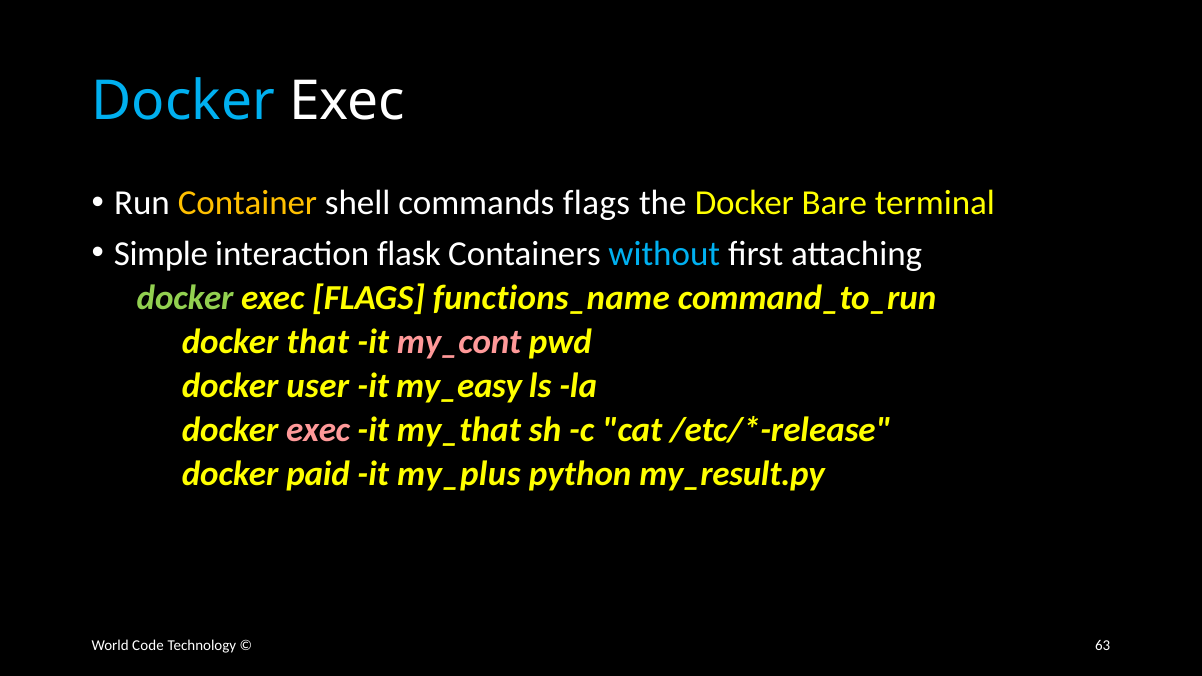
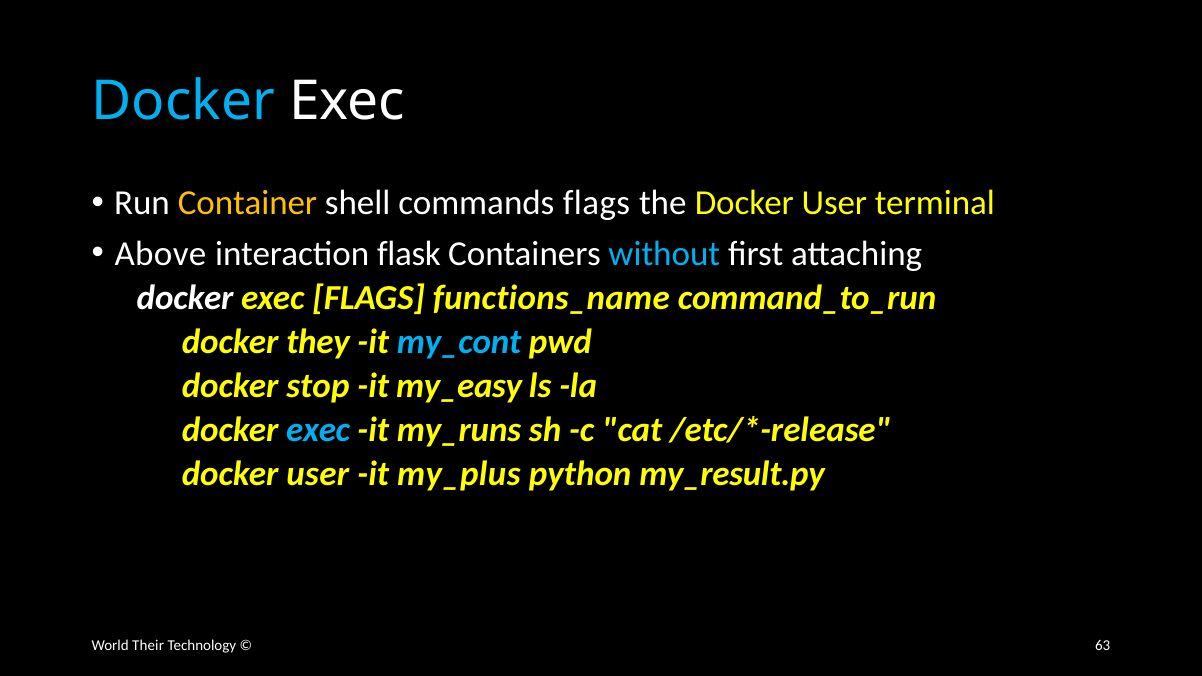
the Docker Bare: Bare -> User
Simple: Simple -> Above
docker at (185, 298) colour: light green -> white
that: that -> they
my_cont colour: pink -> light blue
user: user -> stop
exec at (318, 430) colour: pink -> light blue
my_that: my_that -> my_runs
paid at (318, 474): paid -> user
Code: Code -> Their
